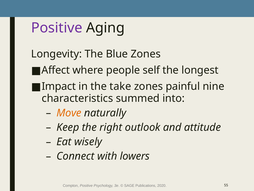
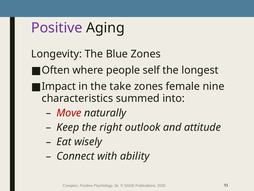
Affect: Affect -> Often
painful: painful -> female
Move colour: orange -> red
lowers: lowers -> ability
